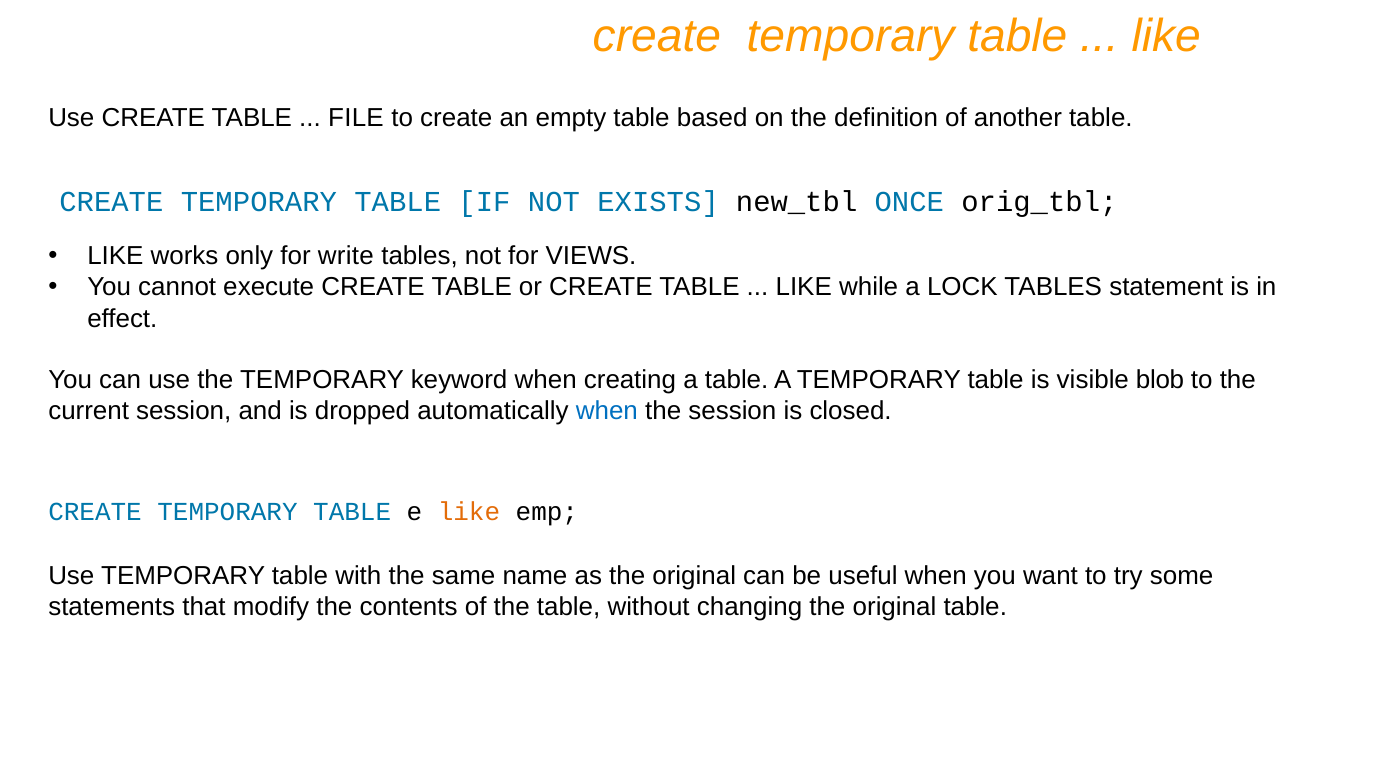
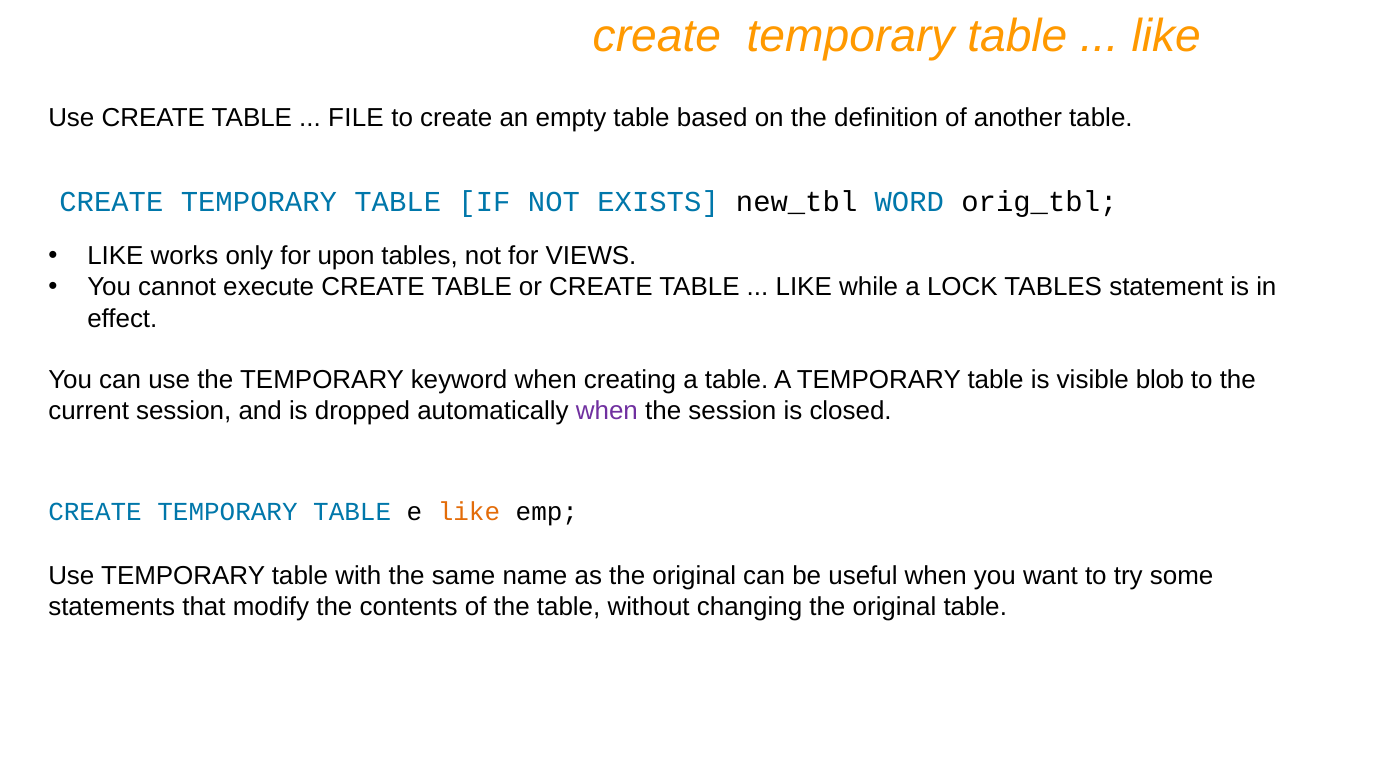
ONCE: ONCE -> WORD
write: write -> upon
when at (607, 411) colour: blue -> purple
